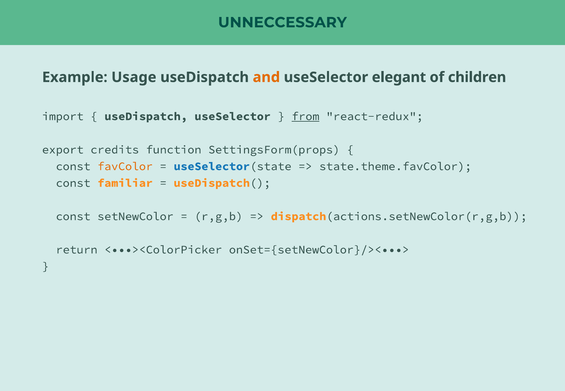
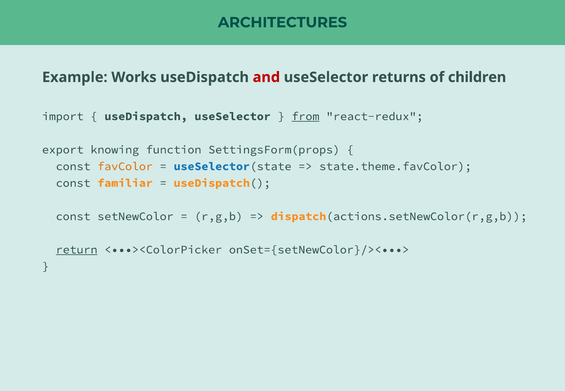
UNNECCESSARY: UNNECCESSARY -> ARCHITECTURES
Usage: Usage -> Works
and colour: orange -> red
elegant: elegant -> returns
credits: credits -> knowing
return underline: none -> present
